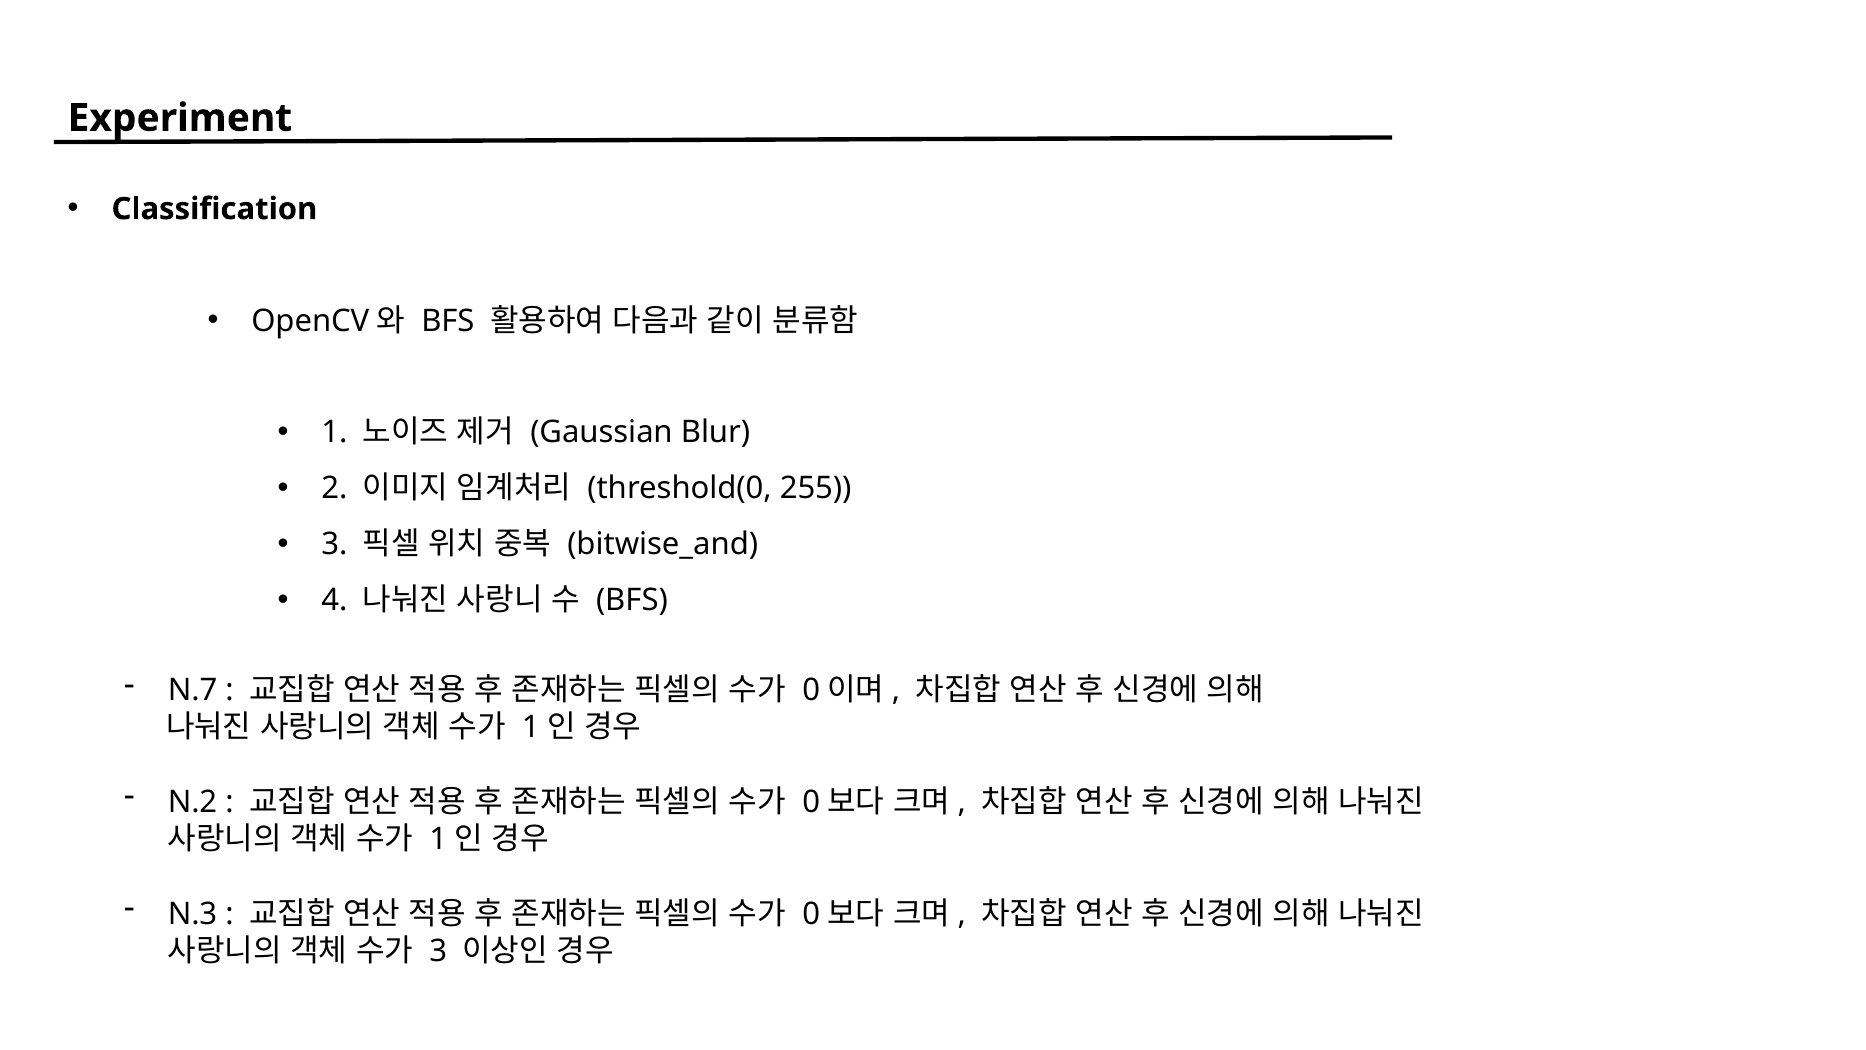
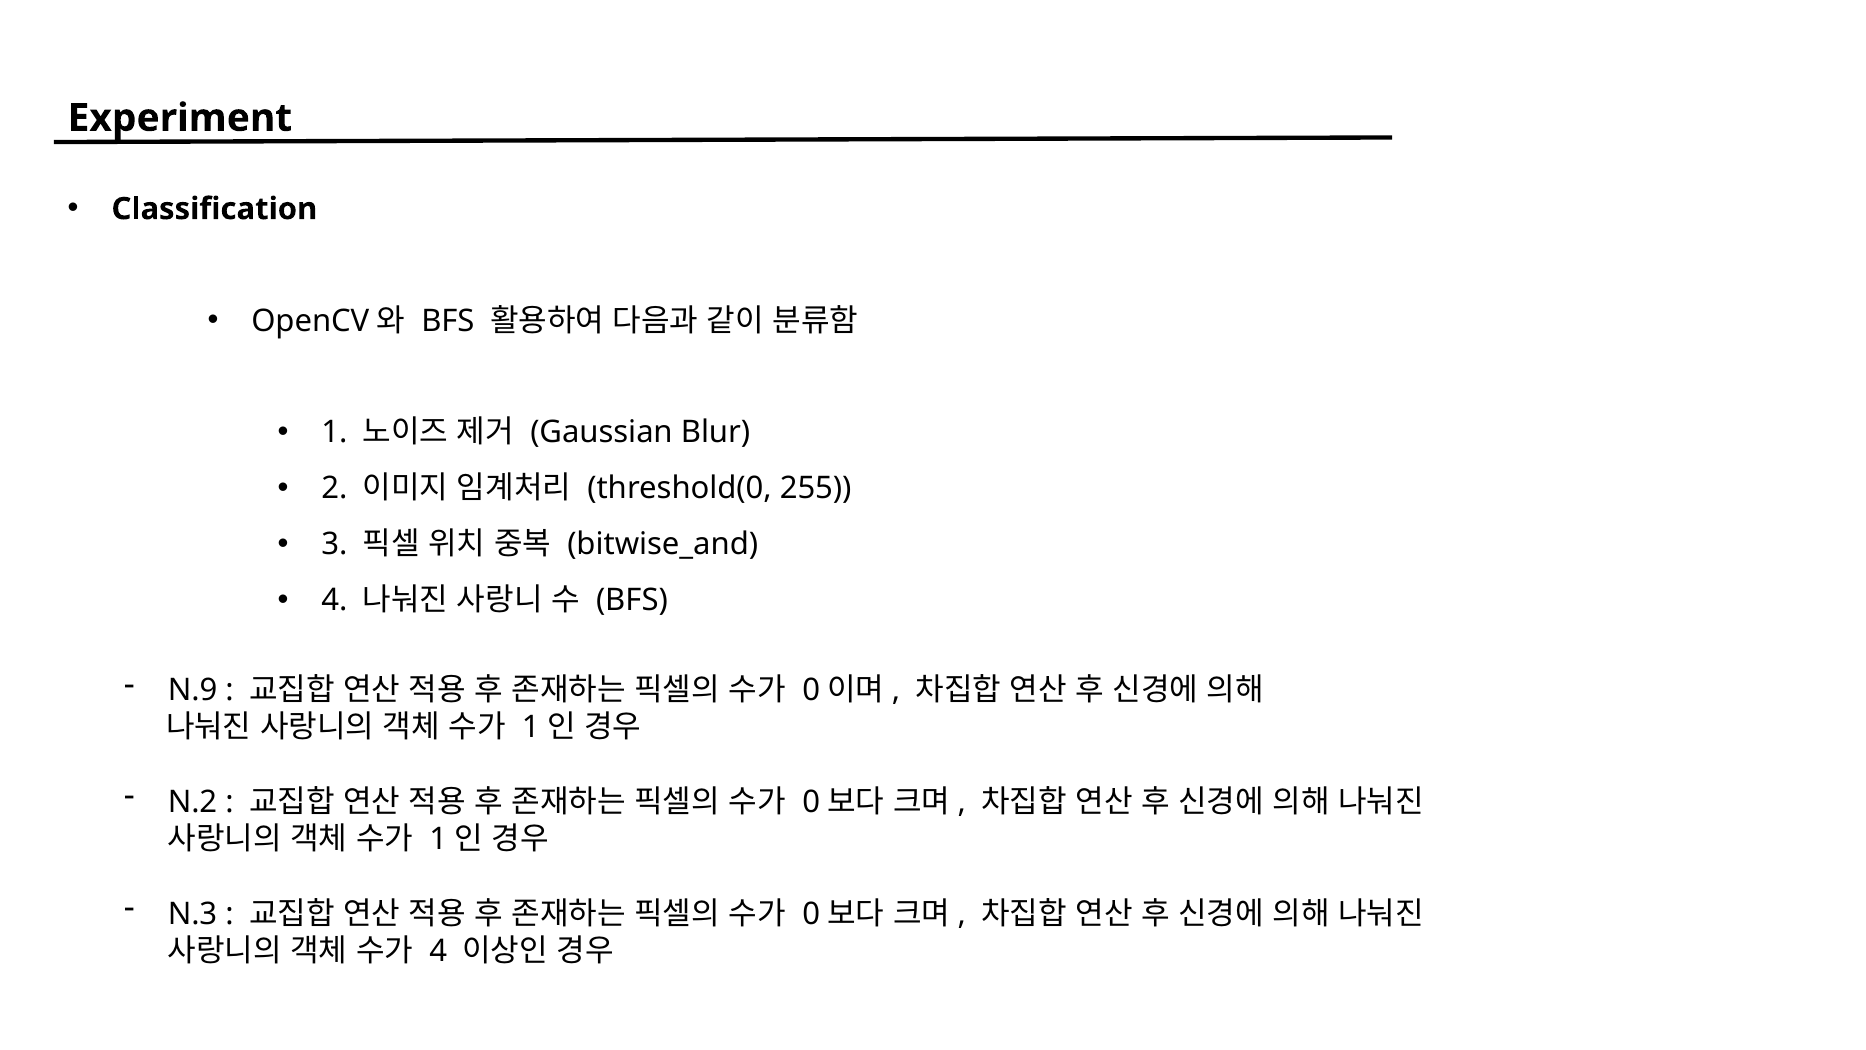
N.7: N.7 -> N.9
3 at (438, 951): 3 -> 4
